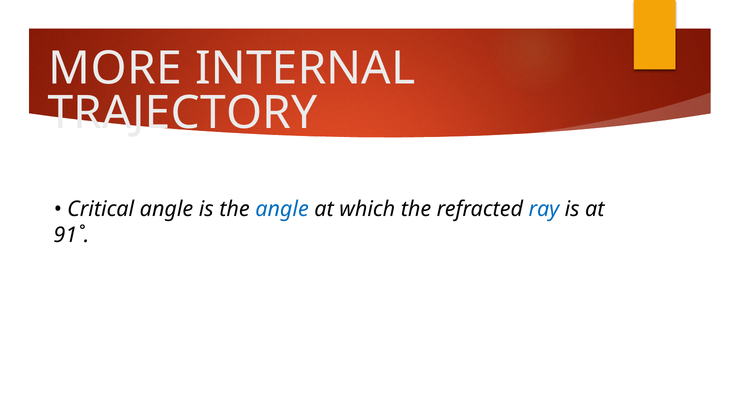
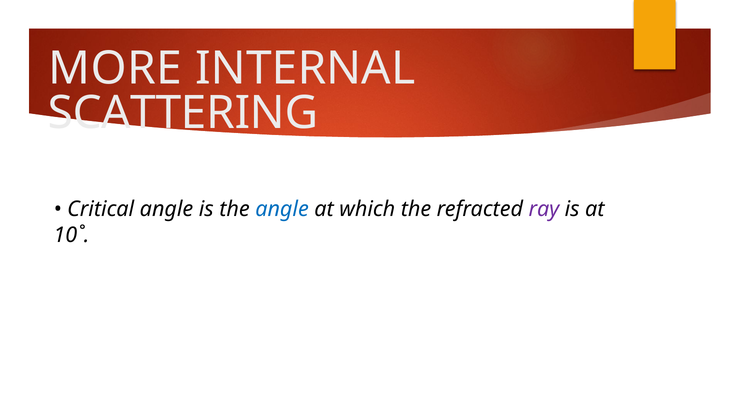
TRAJECTORY: TRAJECTORY -> SCATTERING
ray colour: blue -> purple
91˚: 91˚ -> 10˚
